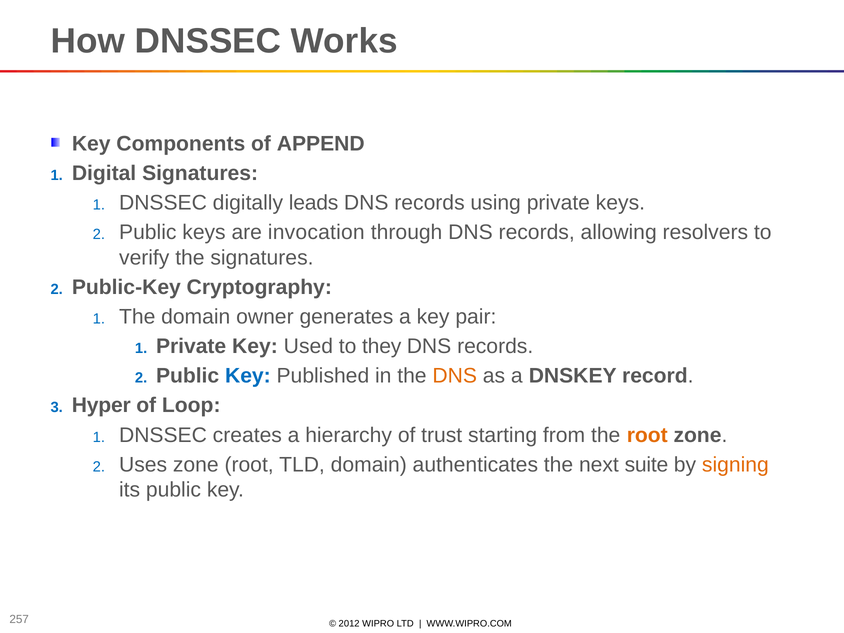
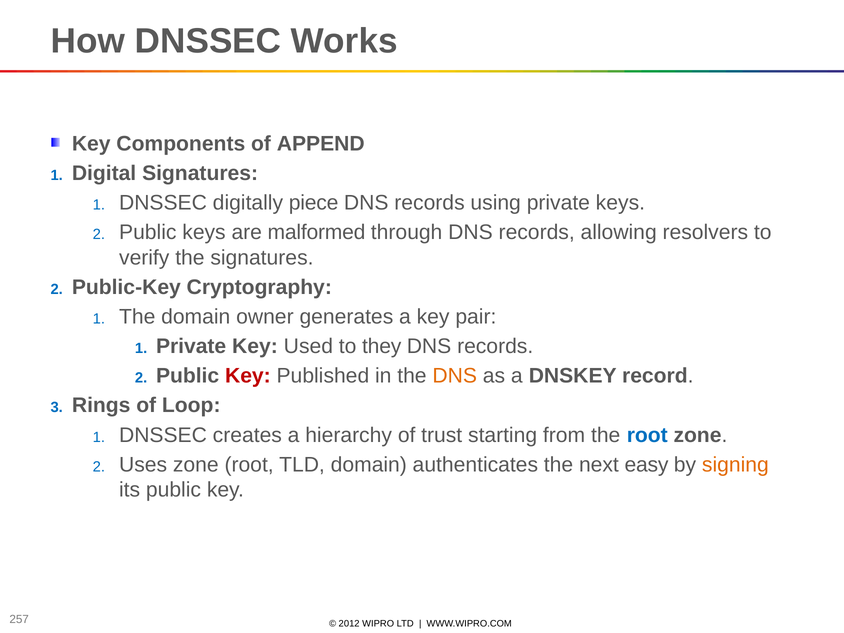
leads: leads -> piece
invocation: invocation -> malformed
Key at (248, 376) colour: blue -> red
Hyper: Hyper -> Rings
root at (647, 435) colour: orange -> blue
suite: suite -> easy
